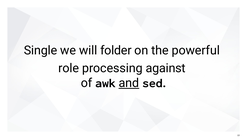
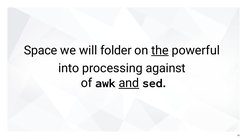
Single: Single -> Space
the underline: none -> present
role: role -> into
